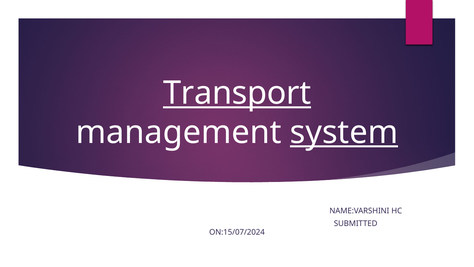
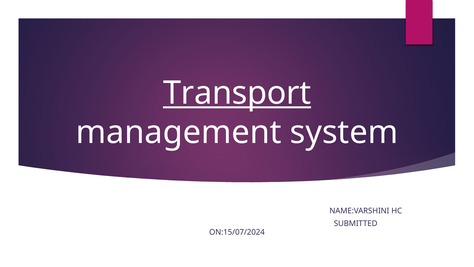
system underline: present -> none
